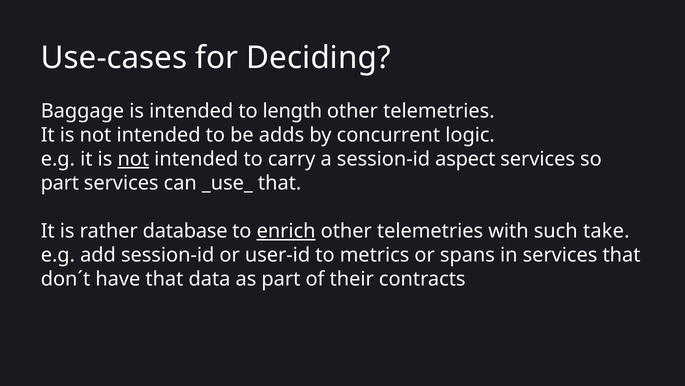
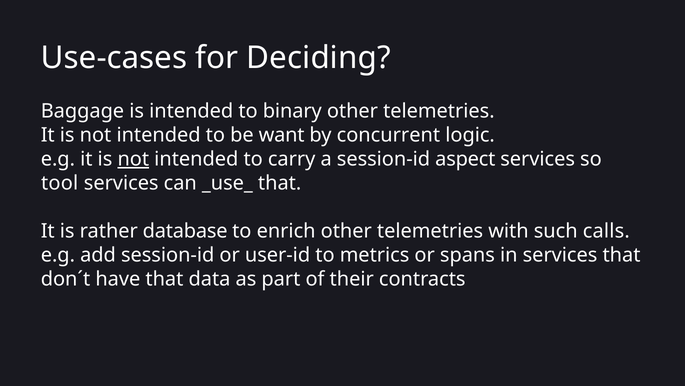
length: length -> binary
adds: adds -> want
part at (60, 183): part -> tool
enrich underline: present -> none
take: take -> calls
